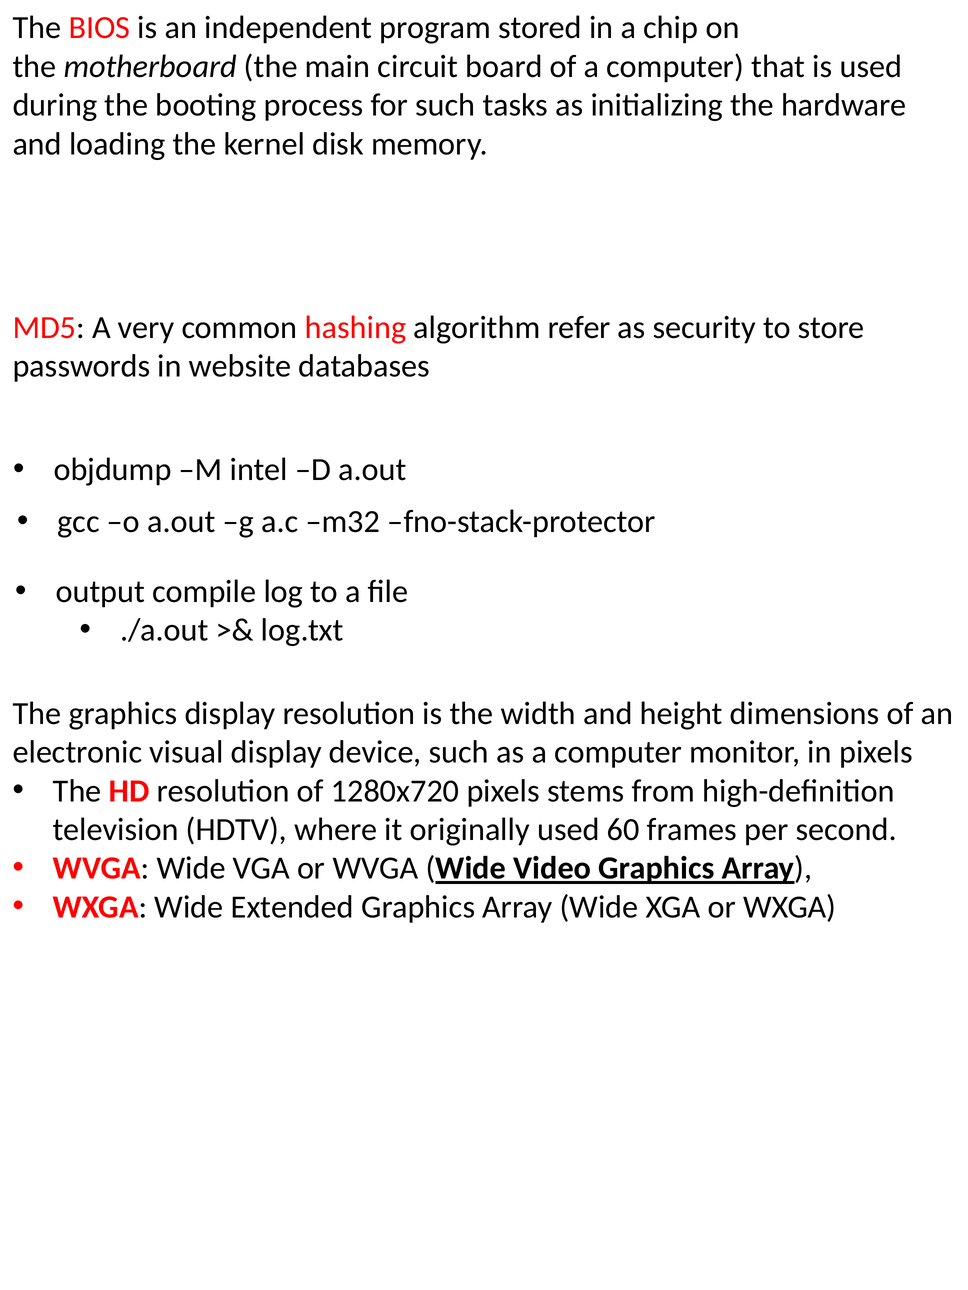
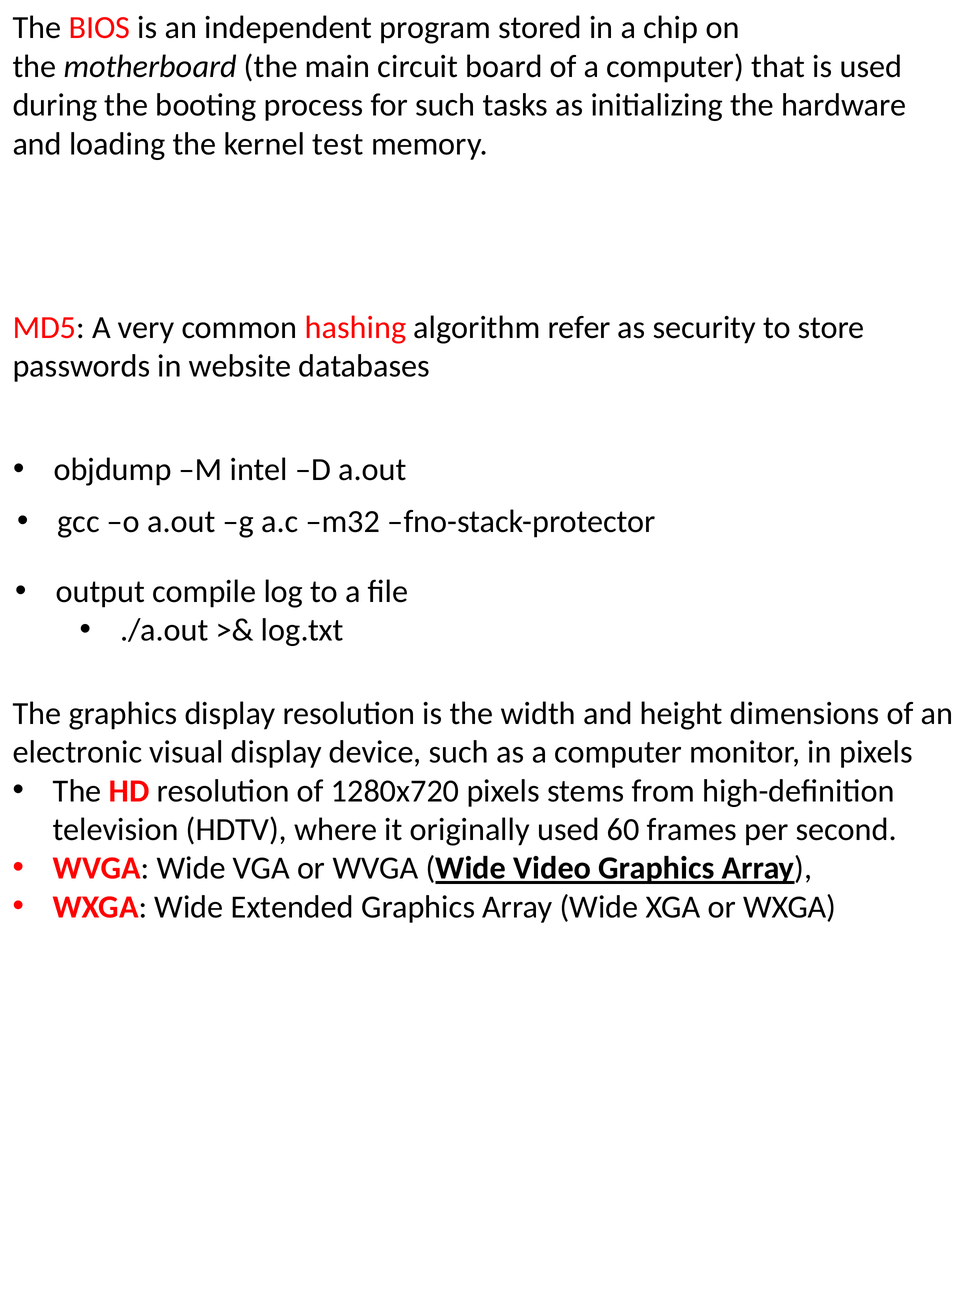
disk: disk -> test
